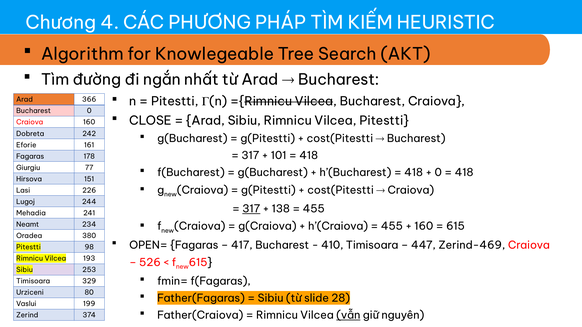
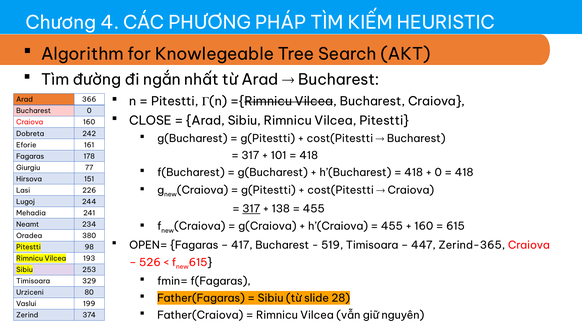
410: 410 -> 519
Zerind-469: Zerind-469 -> Zerind-365
vẫn underline: present -> none
